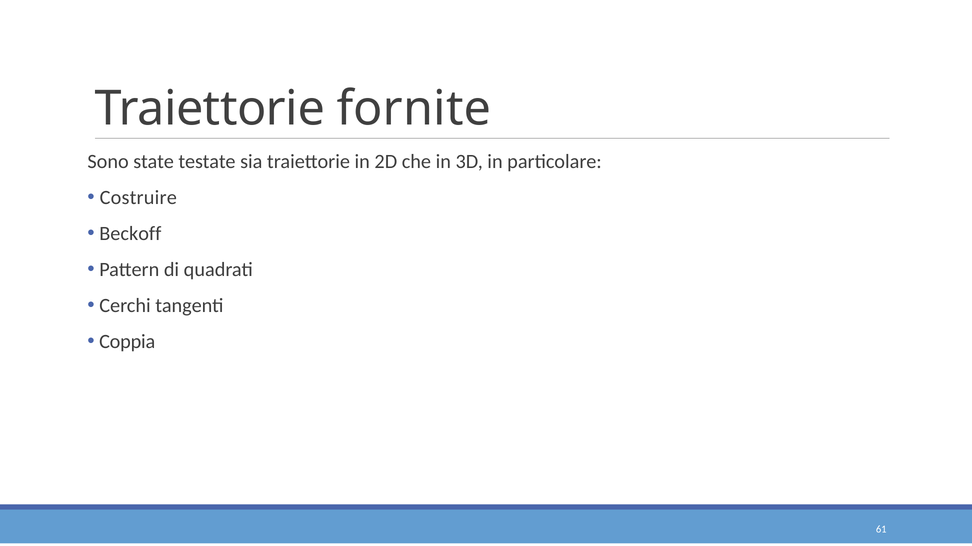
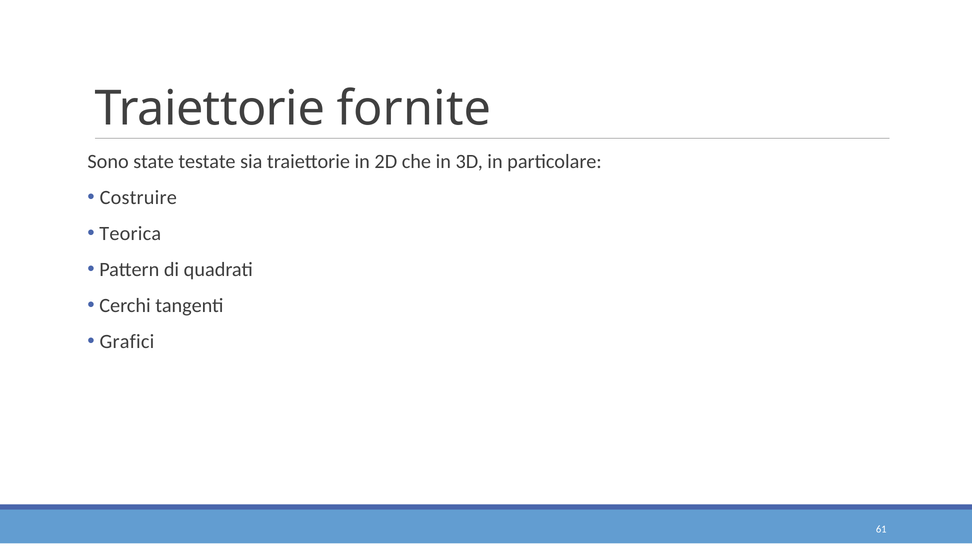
Beckoff: Beckoff -> Teorica
Coppia: Coppia -> Grafici
